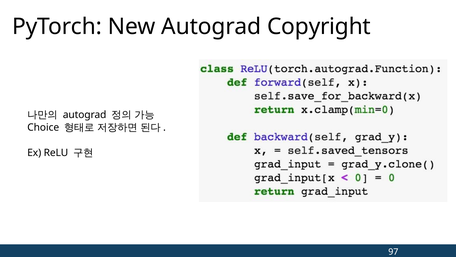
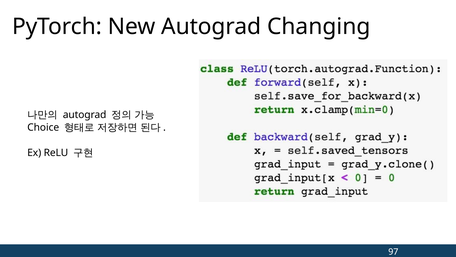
Copyright: Copyright -> Changing
